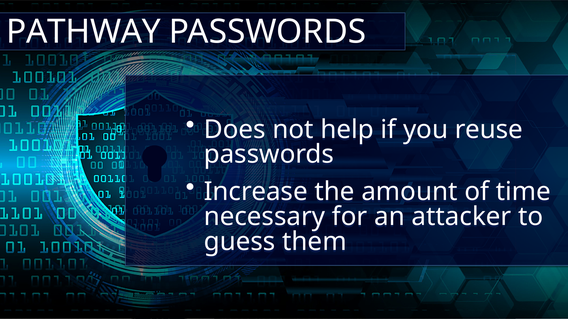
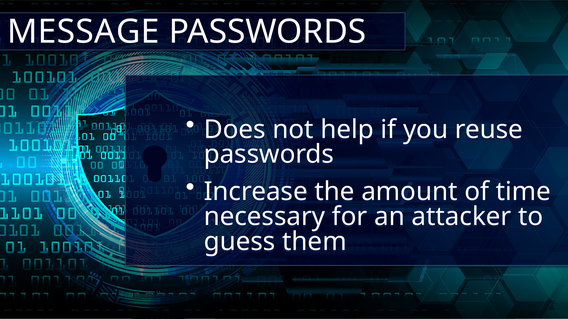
PATHWAY: PATHWAY -> MESSAGE
